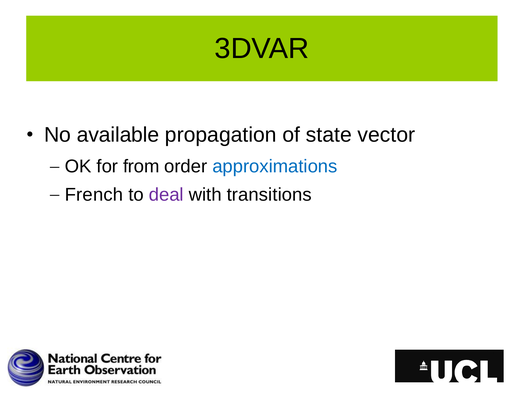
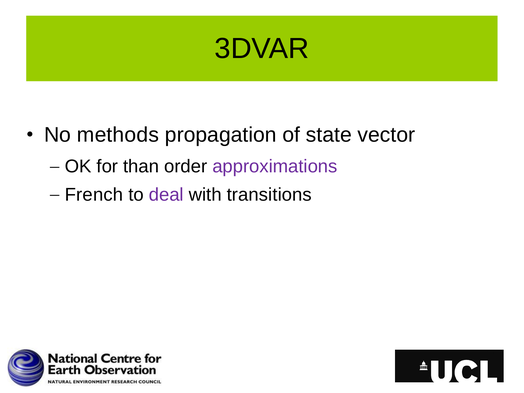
available: available -> methods
from: from -> than
approximations colour: blue -> purple
